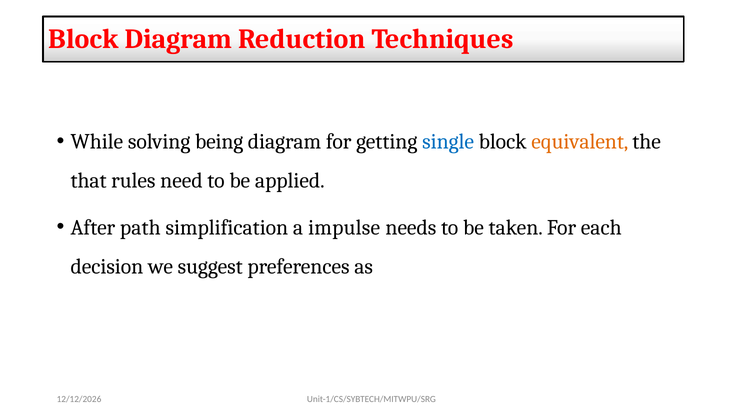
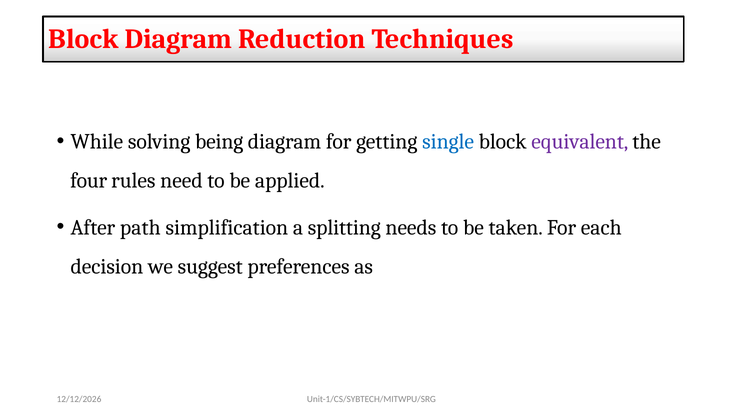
equivalent colour: orange -> purple
that: that -> four
impulse: impulse -> splitting
